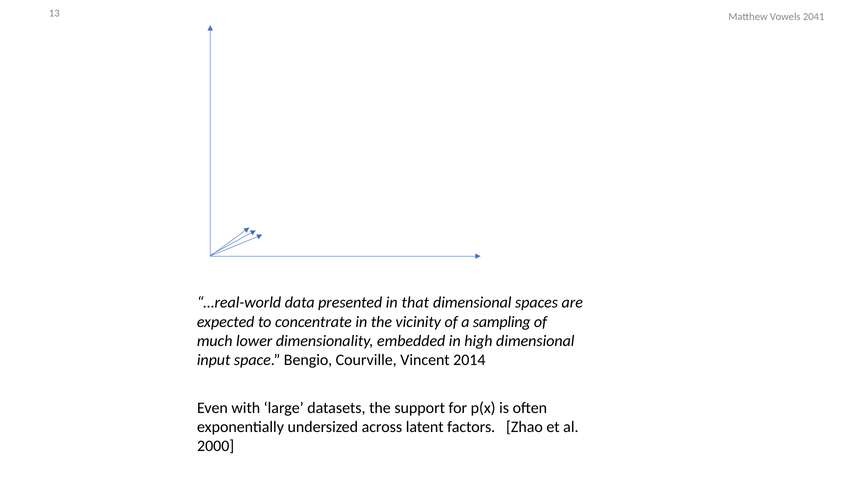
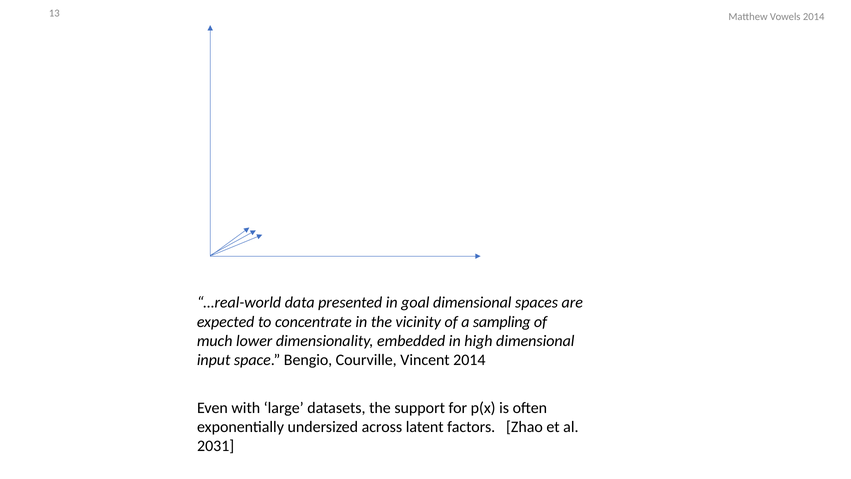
Vowels 2041: 2041 -> 2014
that: that -> goal
2000: 2000 -> 2031
